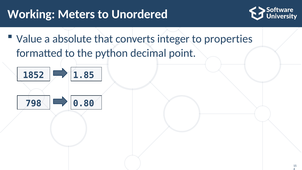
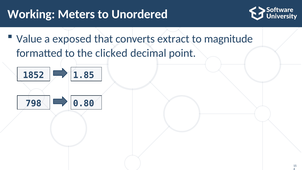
absolute: absolute -> exposed
integer: integer -> extract
properties: properties -> magnitude
python: python -> clicked
